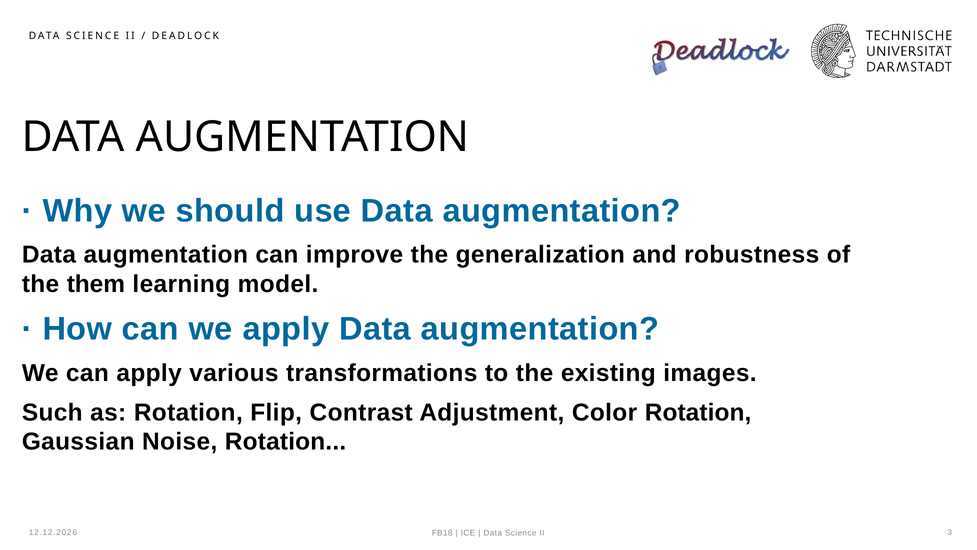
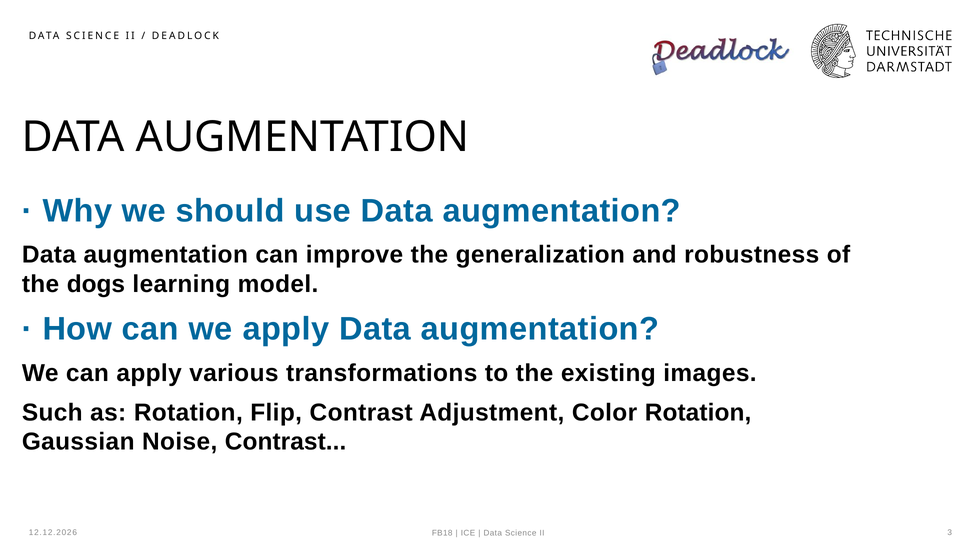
them: them -> dogs
Noise Rotation: Rotation -> Contrast
